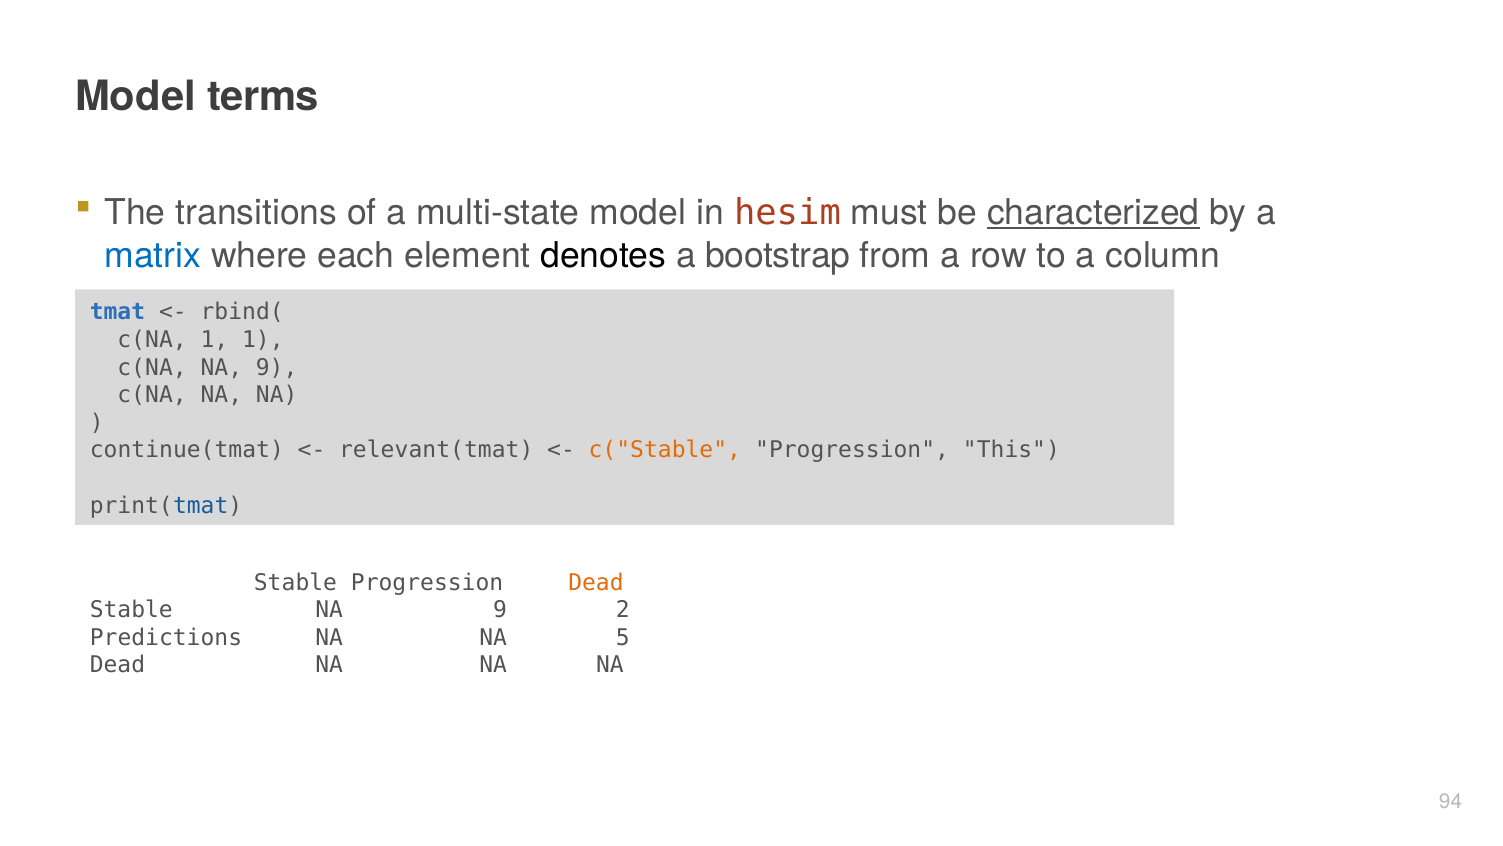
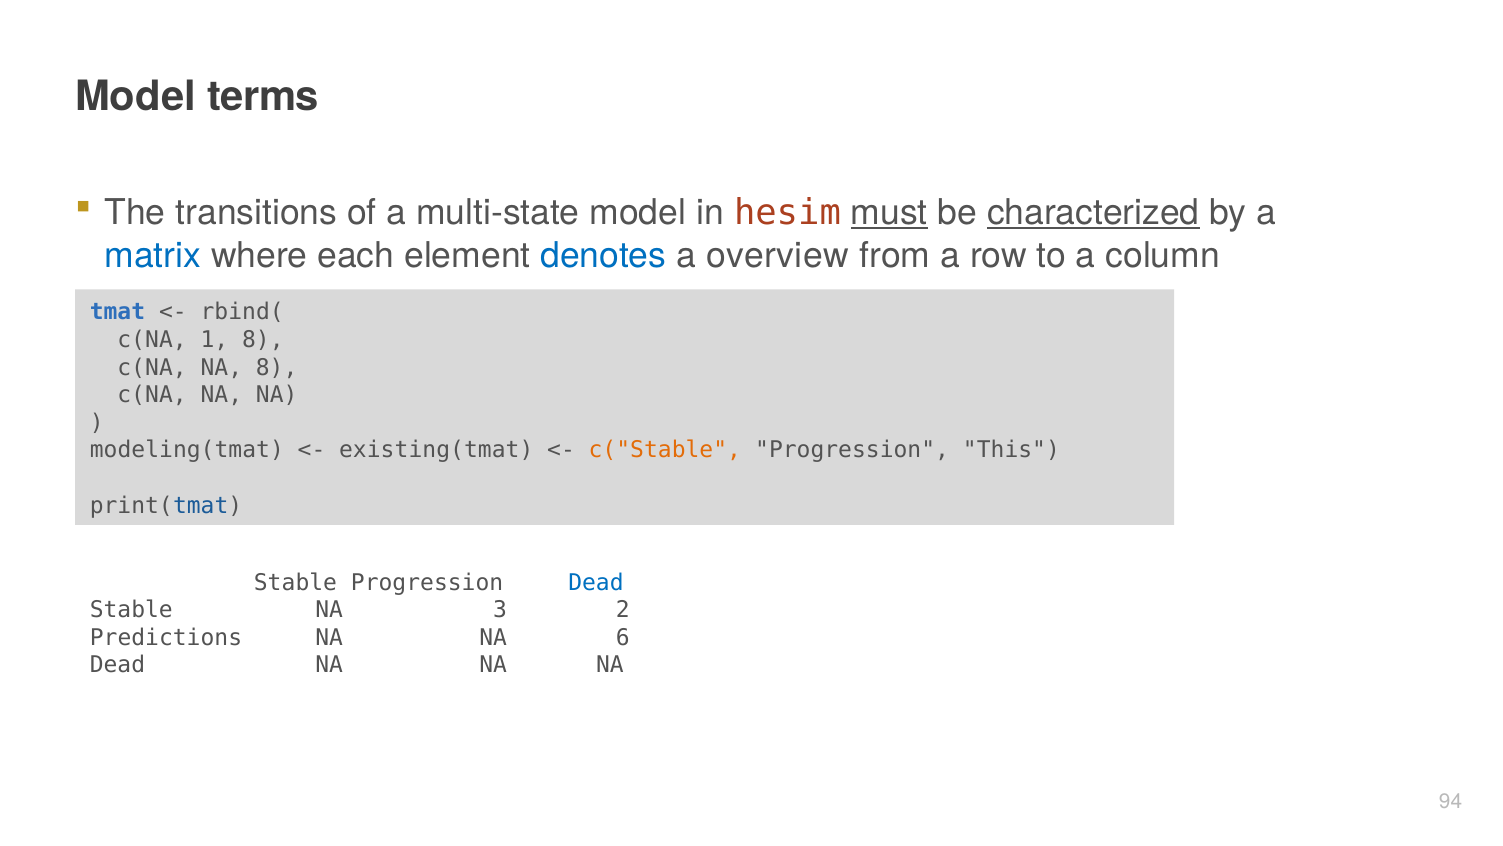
must underline: none -> present
denotes colour: black -> blue
bootstrap: bootstrap -> overview
1 1: 1 -> 8
c(NA NA 9: 9 -> 8
continue(tmat: continue(tmat -> modeling(tmat
relevant(tmat: relevant(tmat -> existing(tmat
Dead at (596, 582) colour: orange -> blue
Stable NA 9: 9 -> 3
5: 5 -> 6
